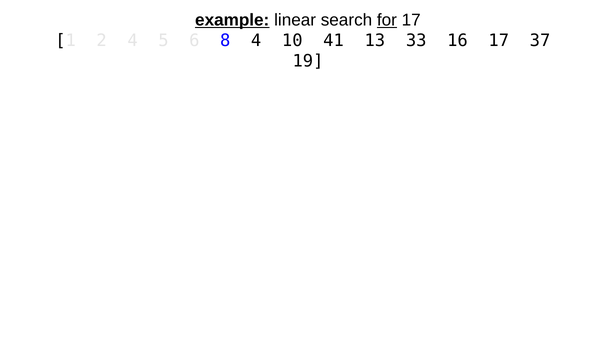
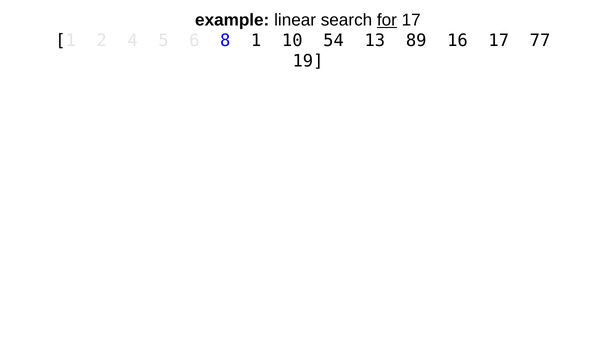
example underline: present -> none
8 4: 4 -> 1
41: 41 -> 54
33: 33 -> 89
37: 37 -> 77
